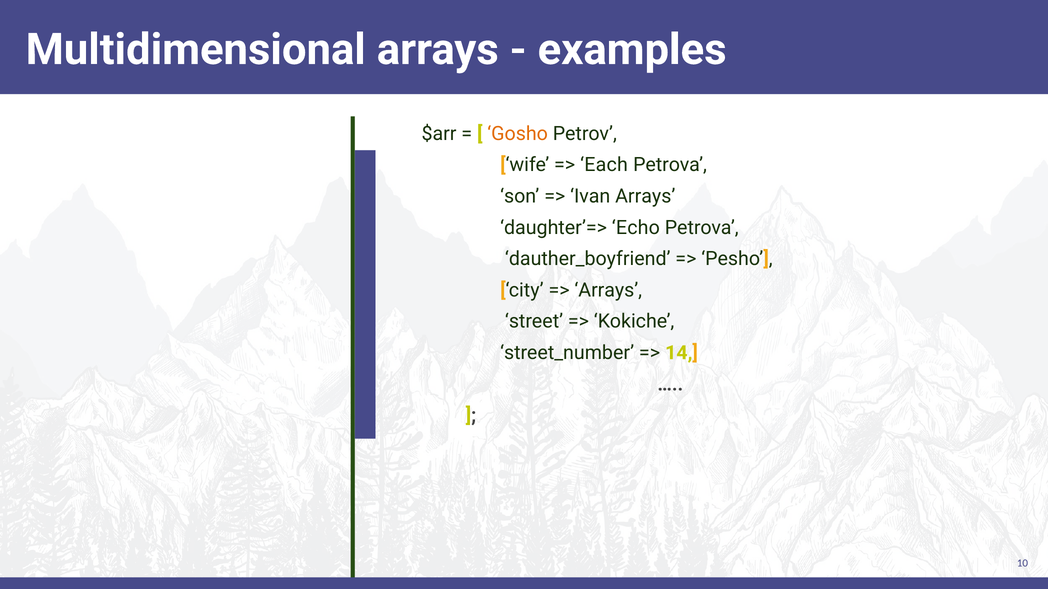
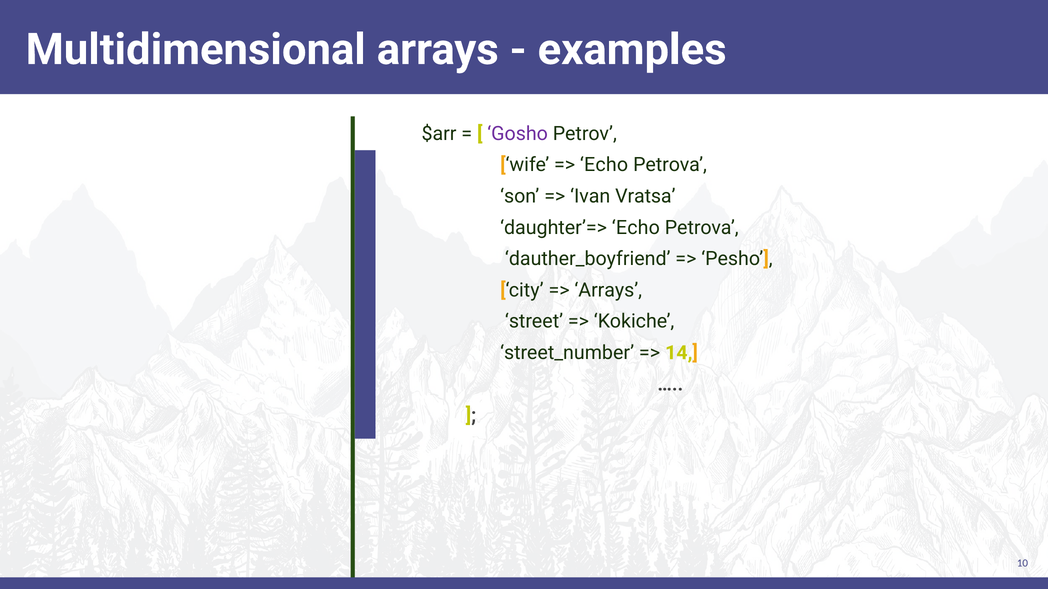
Gosho colour: orange -> purple
Each at (604, 165): Each -> Echo
Ivan Arrays: Arrays -> Vratsa
